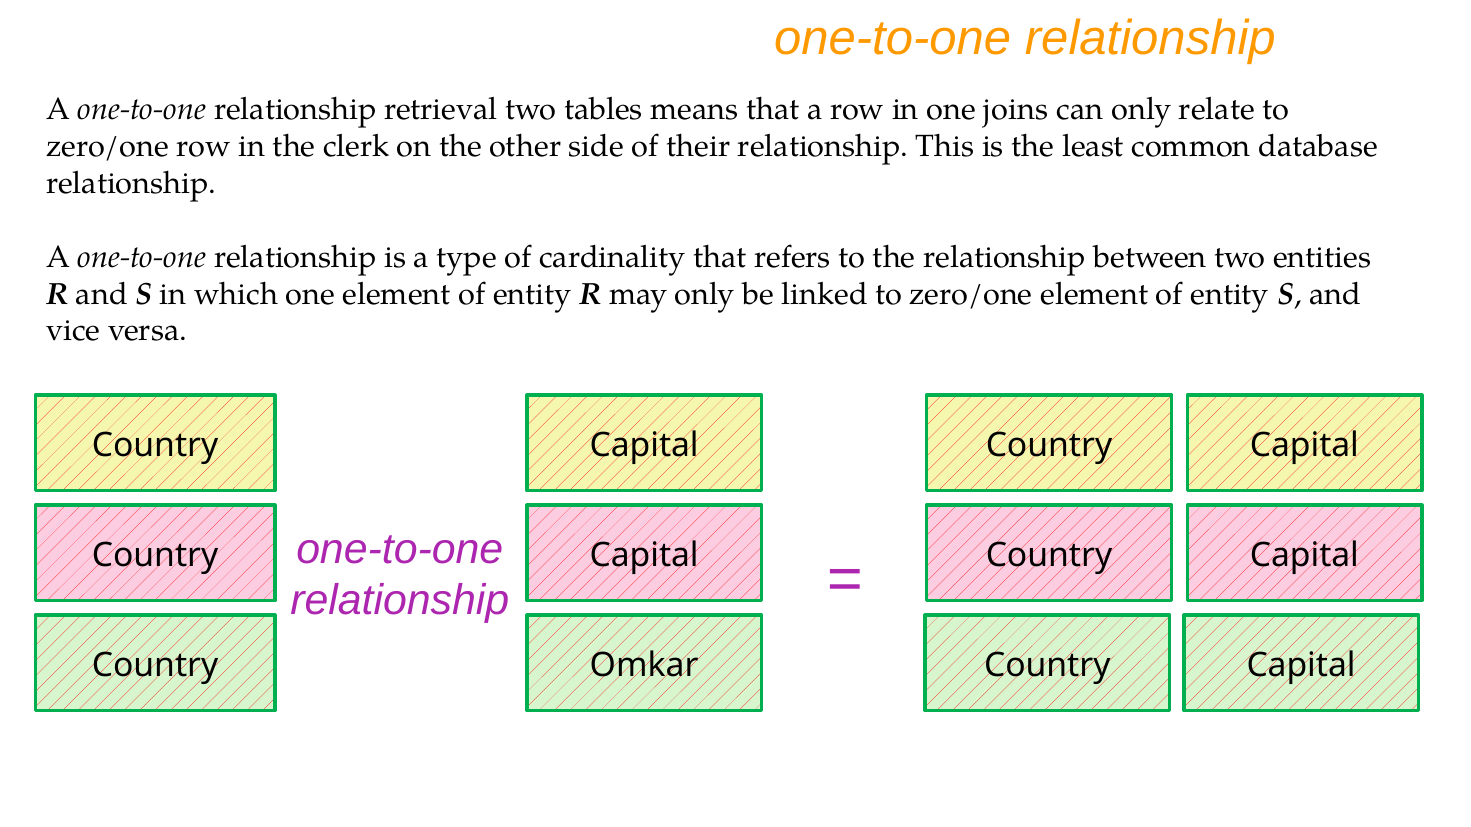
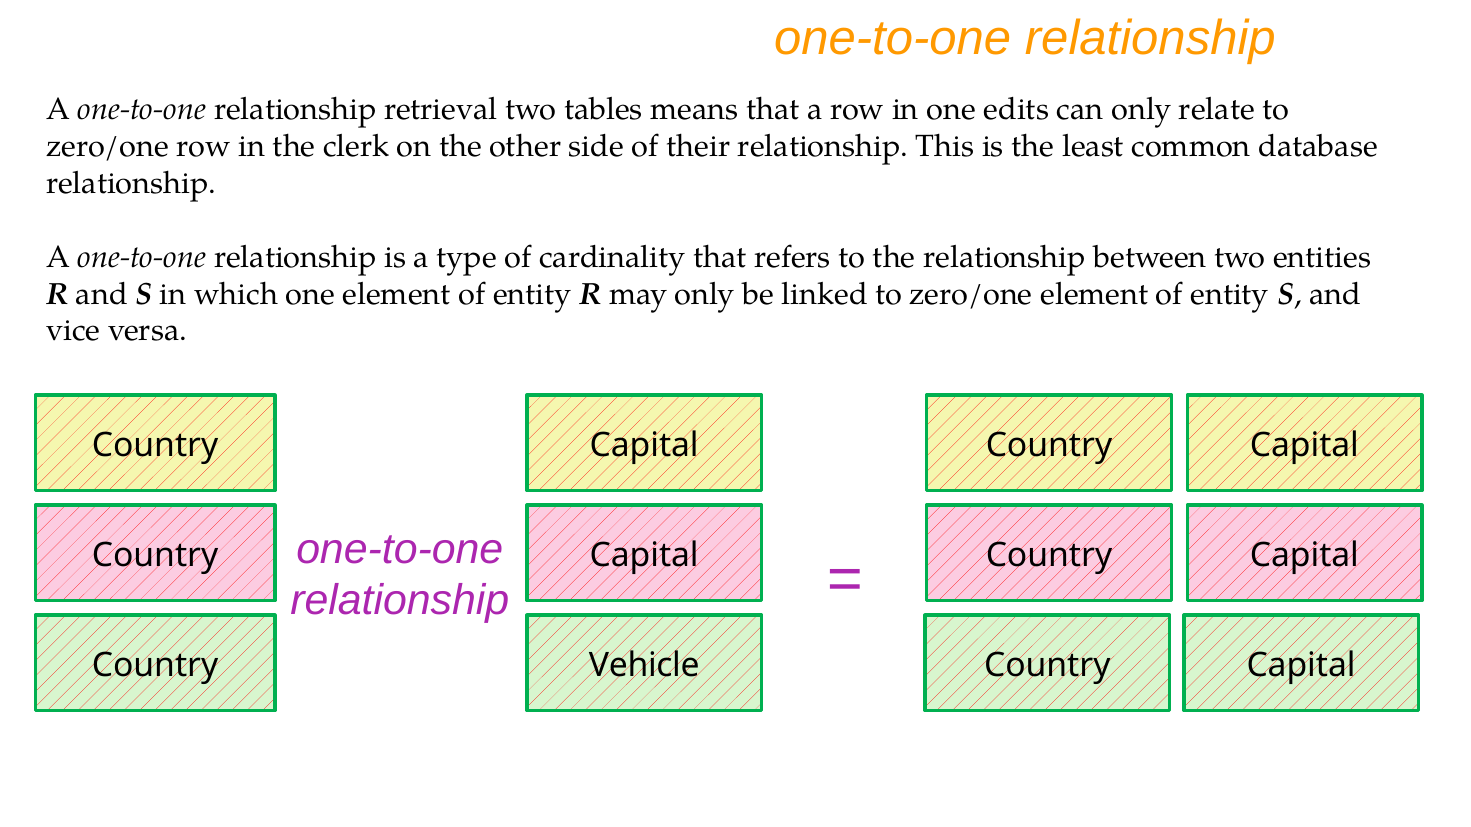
joins: joins -> edits
Omkar: Omkar -> Vehicle
